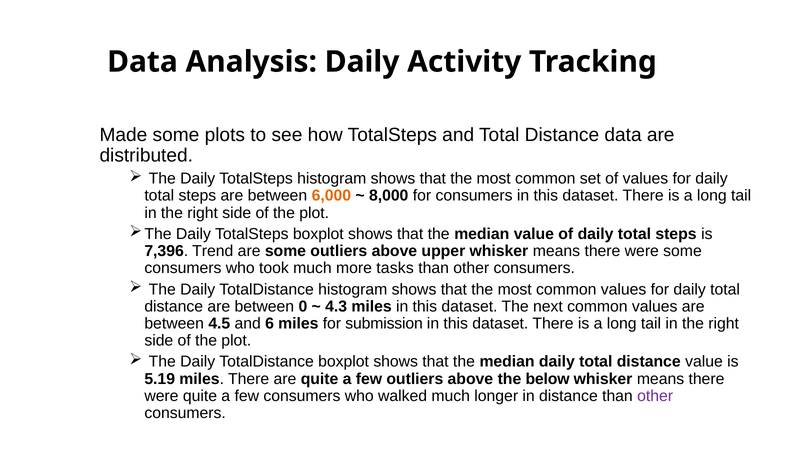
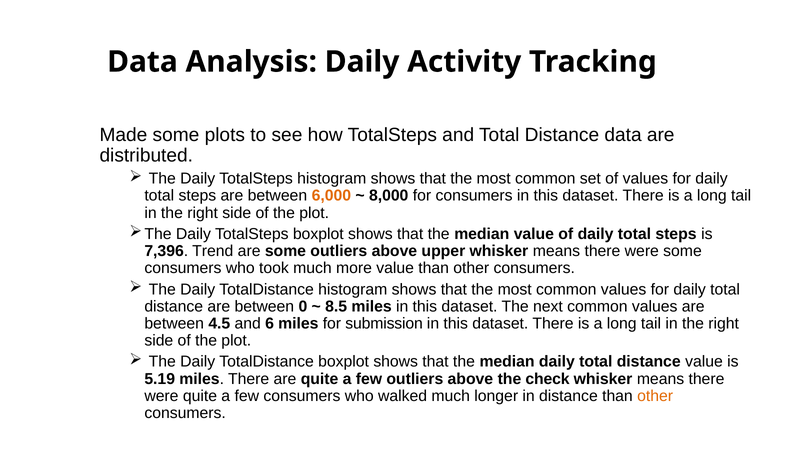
more tasks: tasks -> value
4.3: 4.3 -> 8.5
below: below -> check
other at (655, 396) colour: purple -> orange
